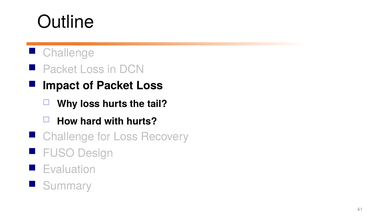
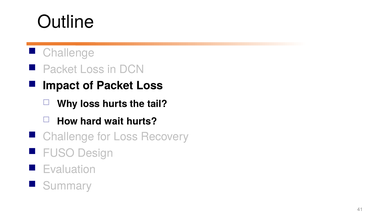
with: with -> wait
